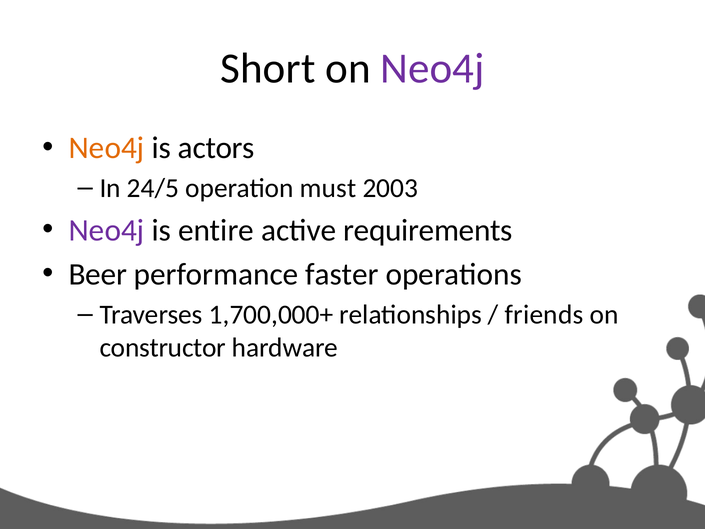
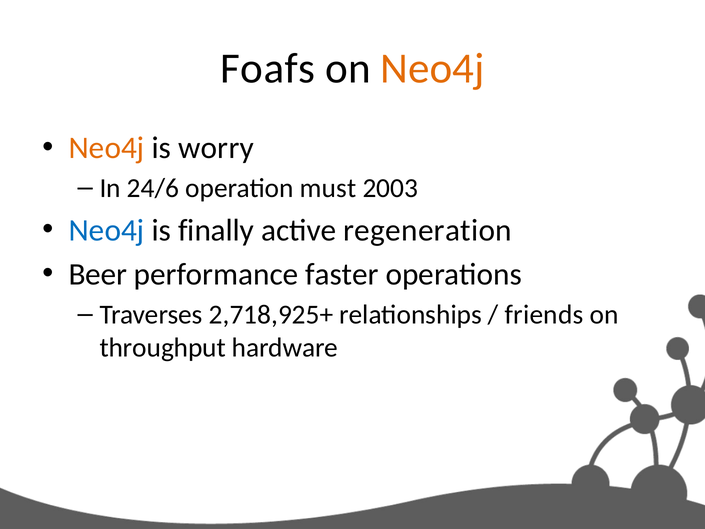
Short: Short -> Foafs
Neo4j at (432, 68) colour: purple -> orange
actors: actors -> worry
24/5: 24/5 -> 24/6
Neo4j at (107, 230) colour: purple -> blue
entire: entire -> finally
requirements: requirements -> regeneration
1,700,000+: 1,700,000+ -> 2,718,925+
constructor: constructor -> throughput
